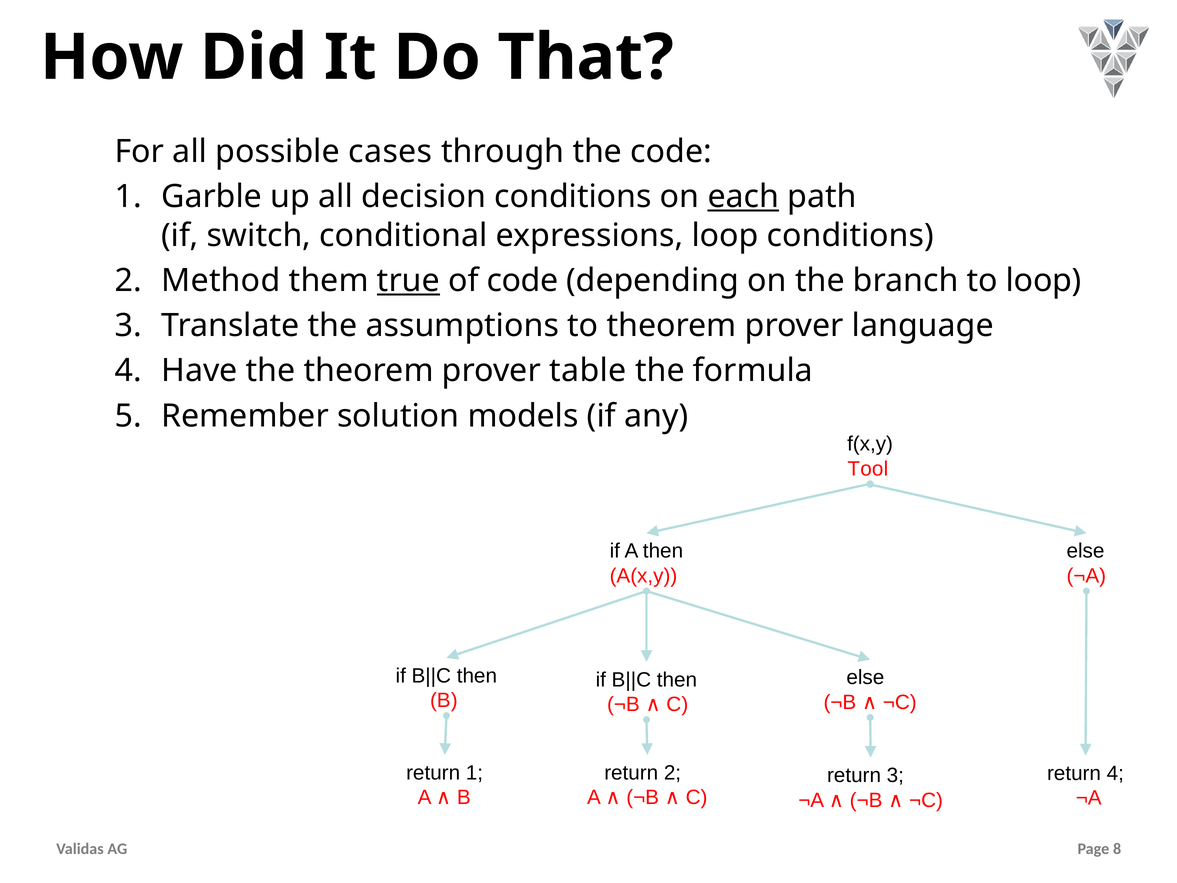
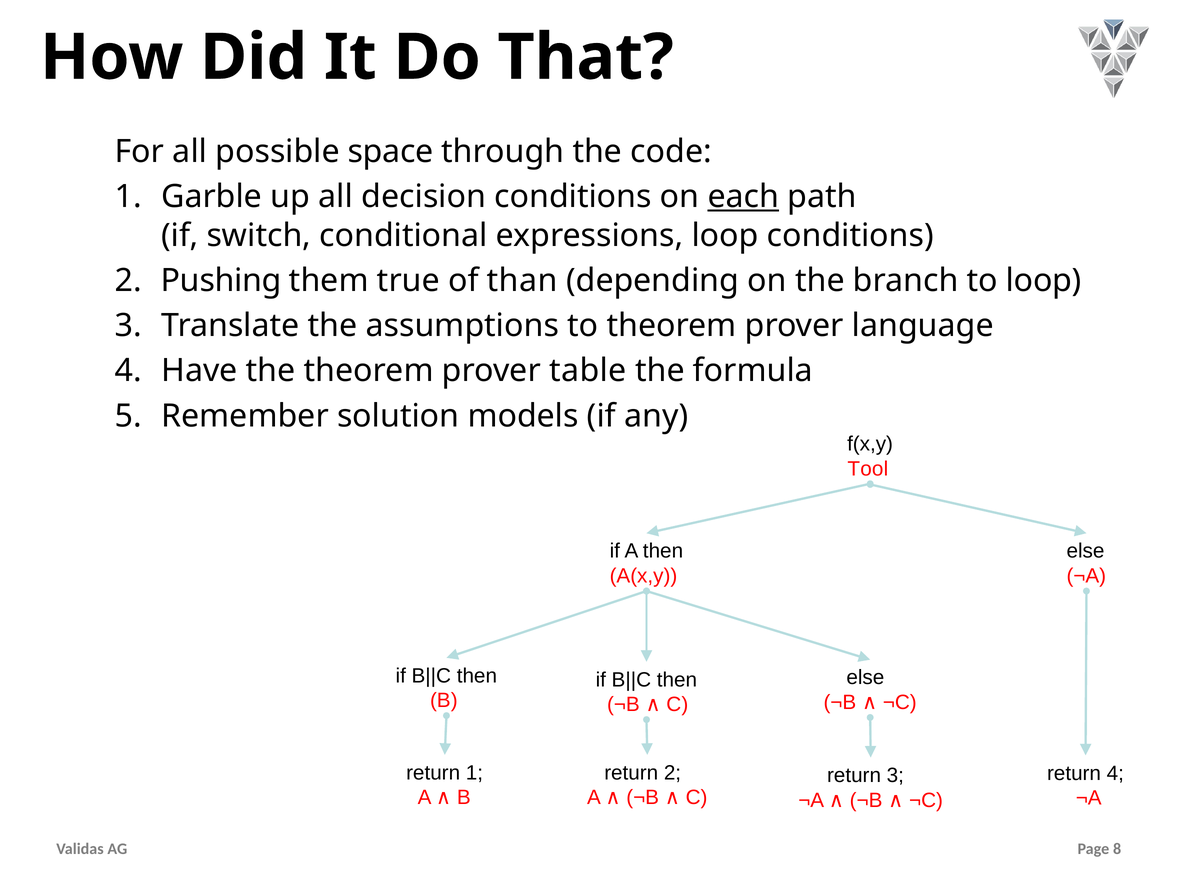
cases: cases -> space
Method: Method -> Pushing
true underline: present -> none
of code: code -> than
